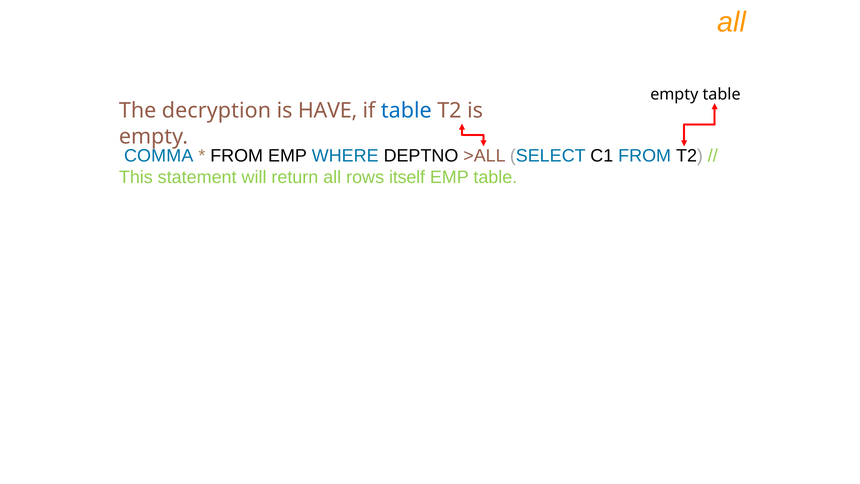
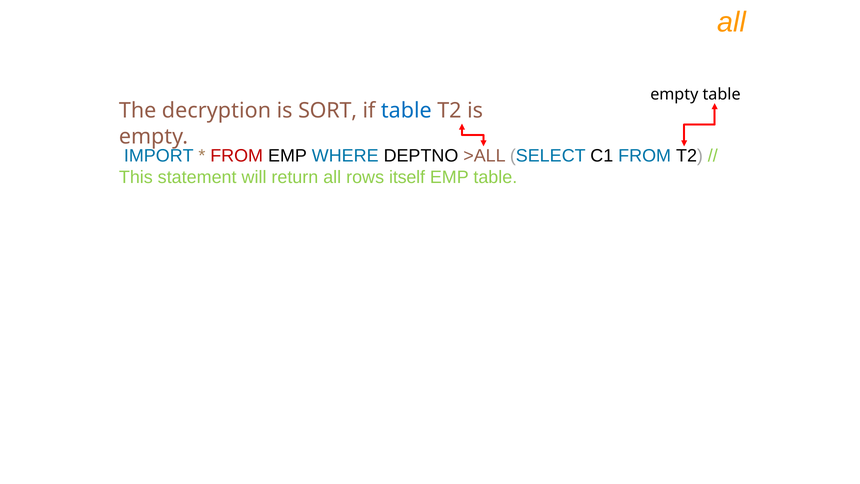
HAVE: HAVE -> SORT
COMMA: COMMA -> IMPORT
FROM at (237, 156) colour: black -> red
